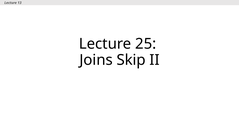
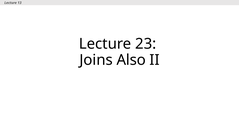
25: 25 -> 23
Skip: Skip -> Also
